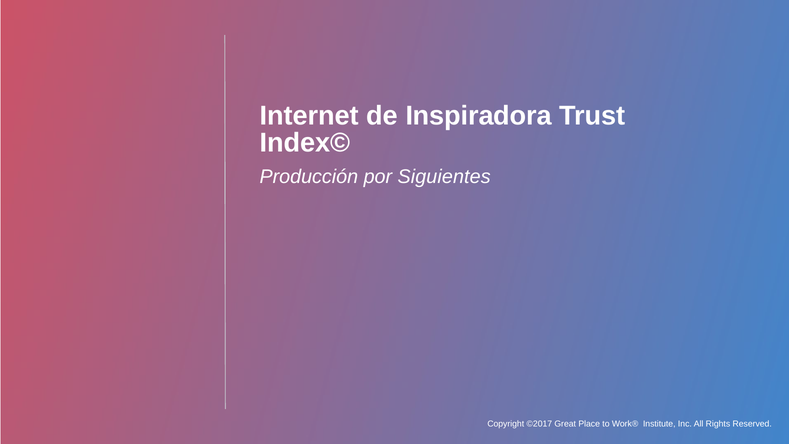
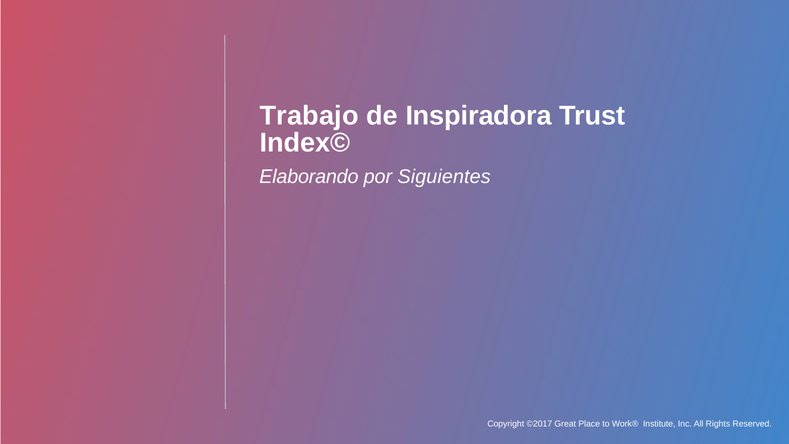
Internet: Internet -> Trabajo
Producción: Producción -> Elaborando
